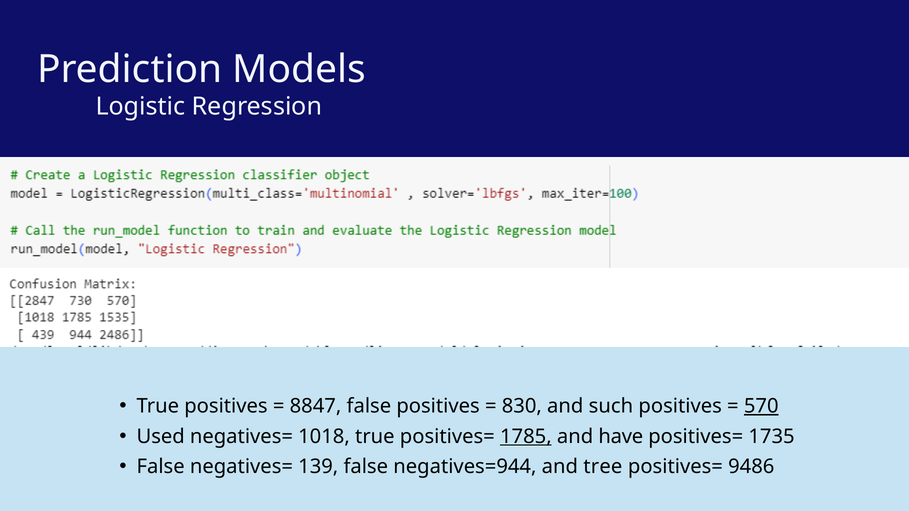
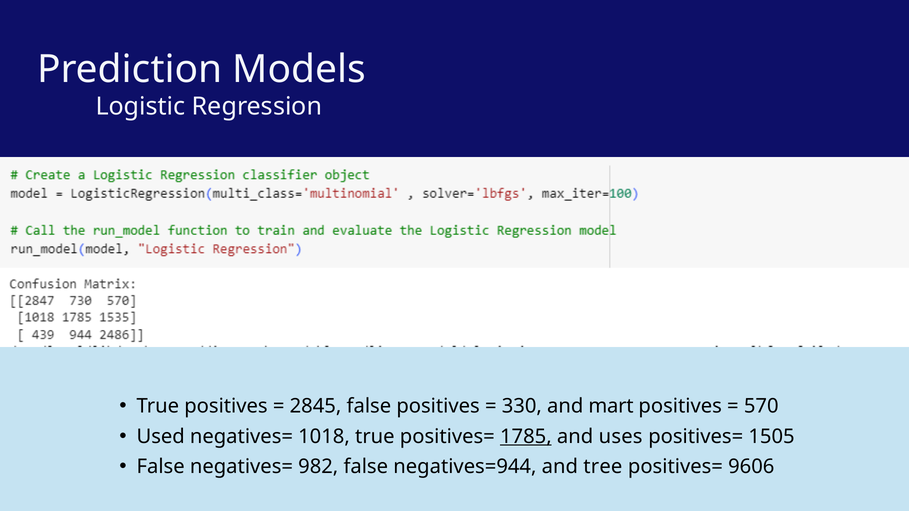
8847: 8847 -> 2845
830: 830 -> 330
such: such -> mart
570 underline: present -> none
have: have -> uses
1735: 1735 -> 1505
139: 139 -> 982
9486: 9486 -> 9606
